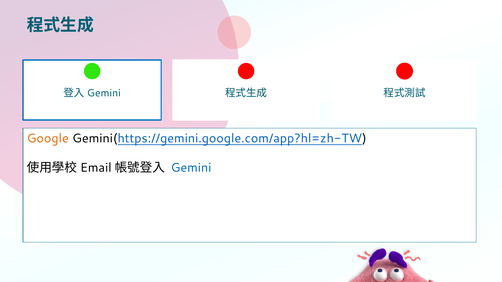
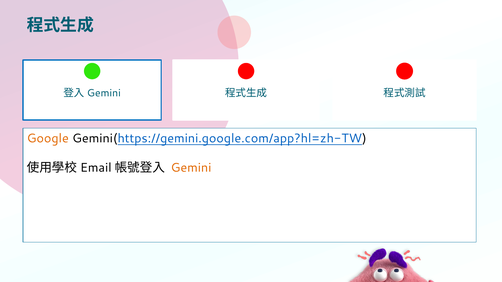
Gemini colour: blue -> orange
